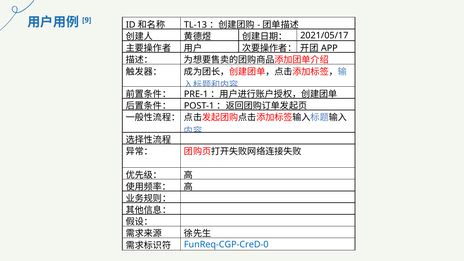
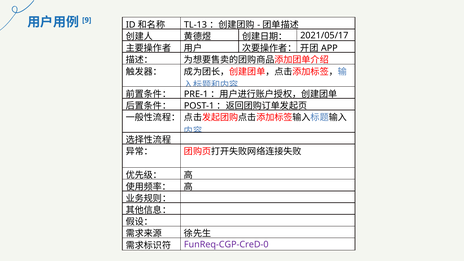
FunReq-CGP-CreD-0 colour: blue -> purple
